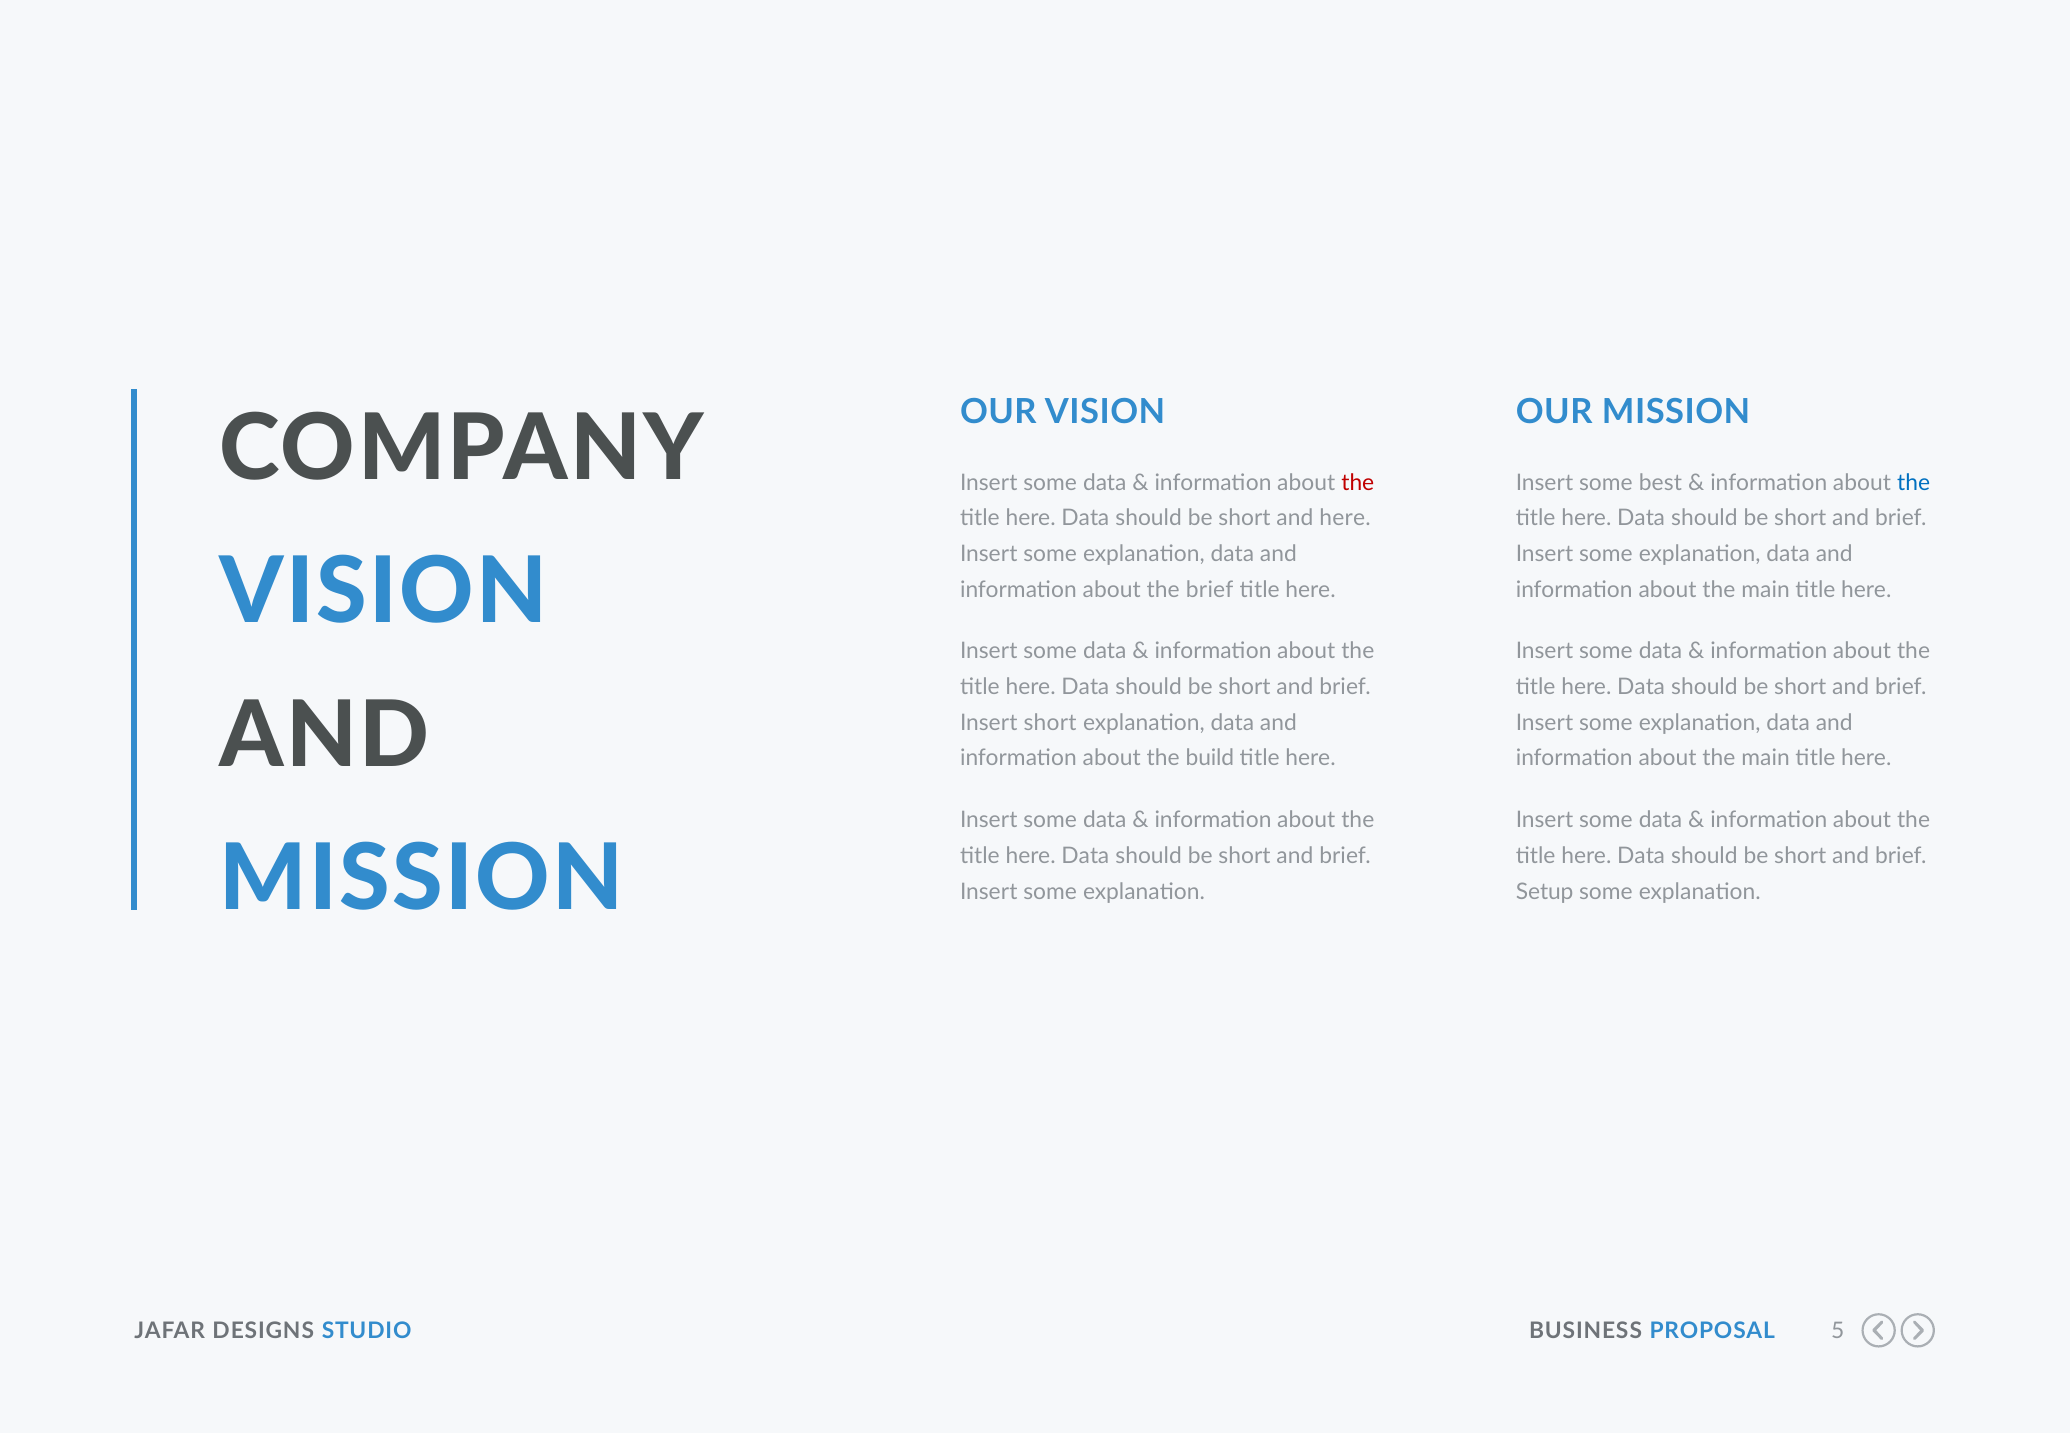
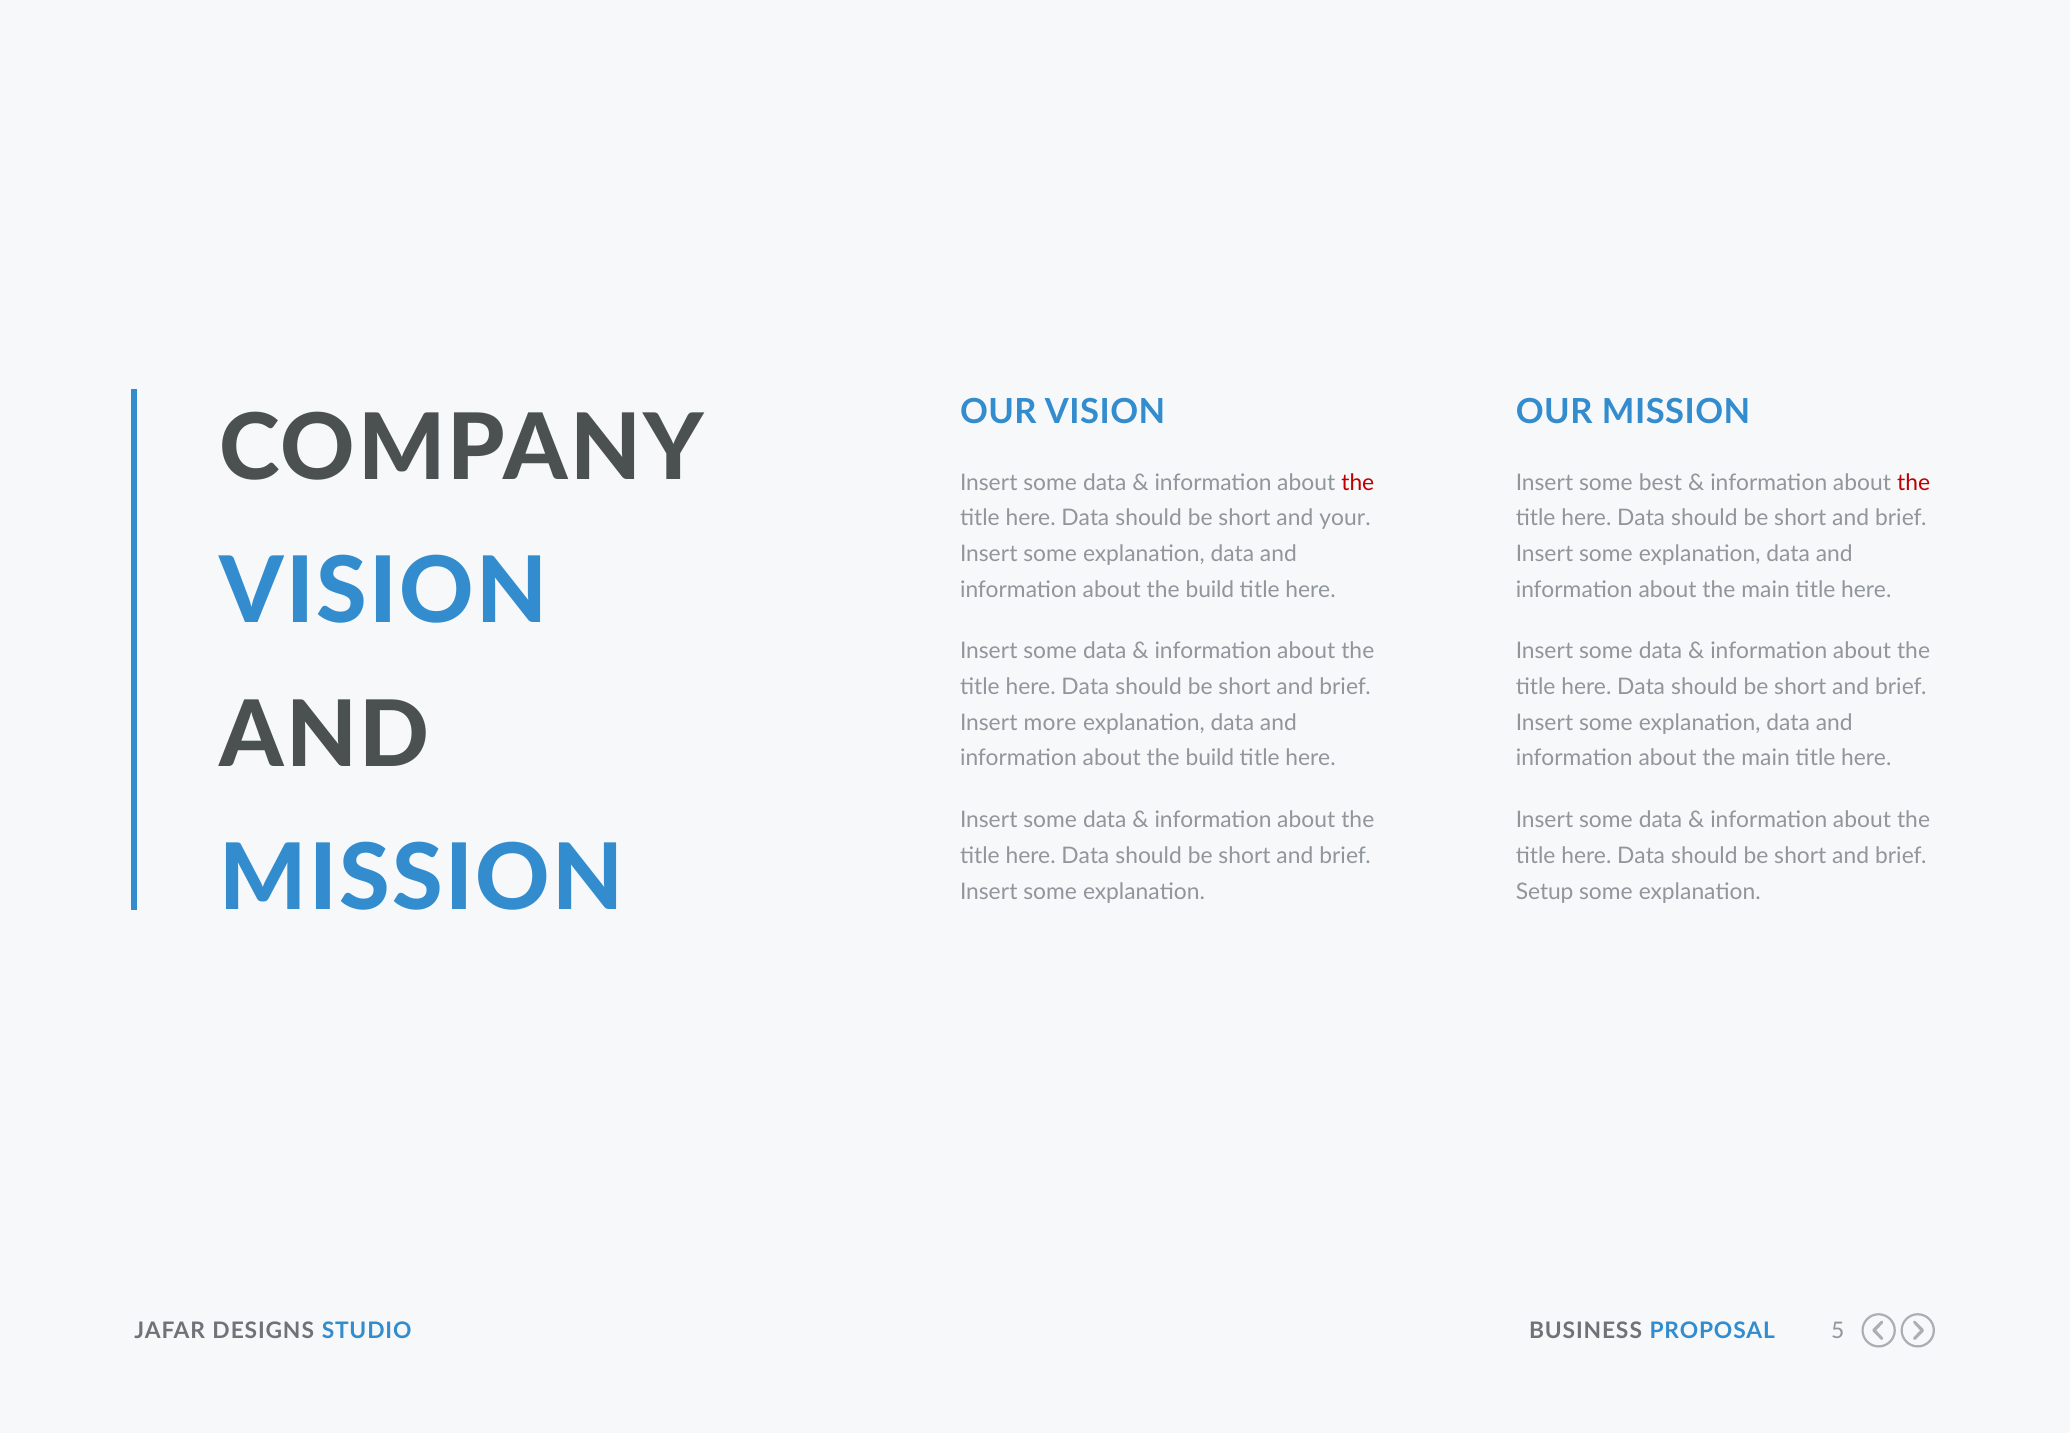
the at (1914, 483) colour: blue -> red
and here: here -> your
brief at (1210, 590): brief -> build
Insert short: short -> more
